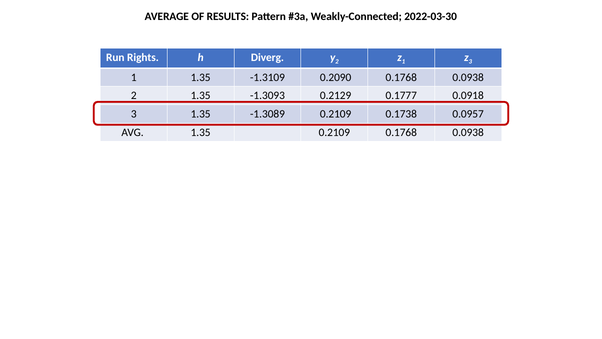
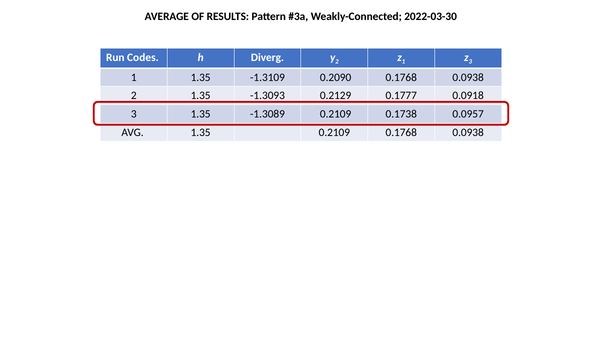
Rights: Rights -> Codes
